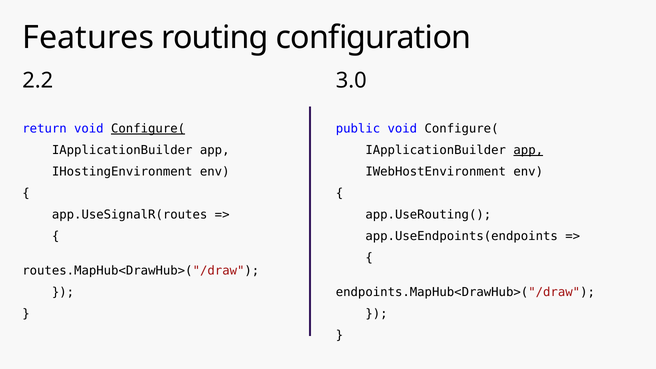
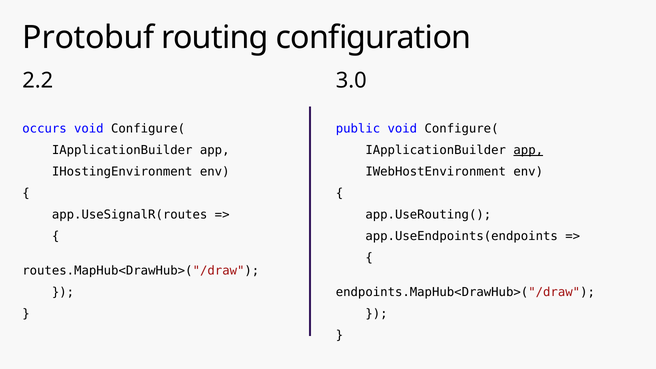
Features: Features -> Protobuf
return: return -> occurs
Configure( at (148, 129) underline: present -> none
